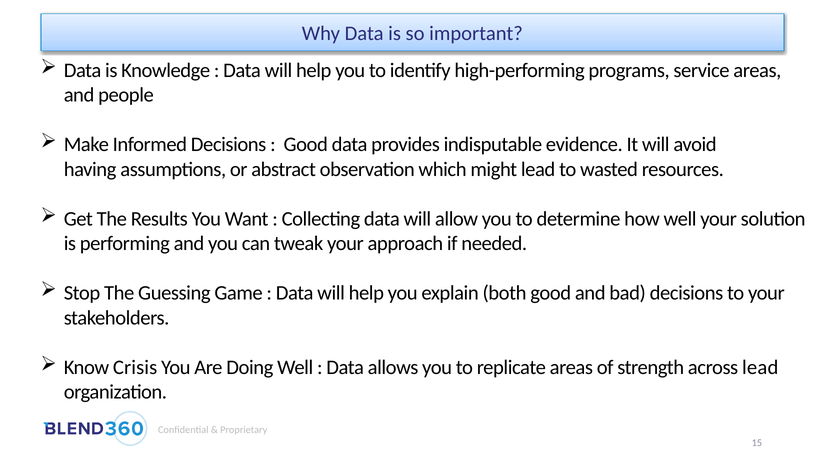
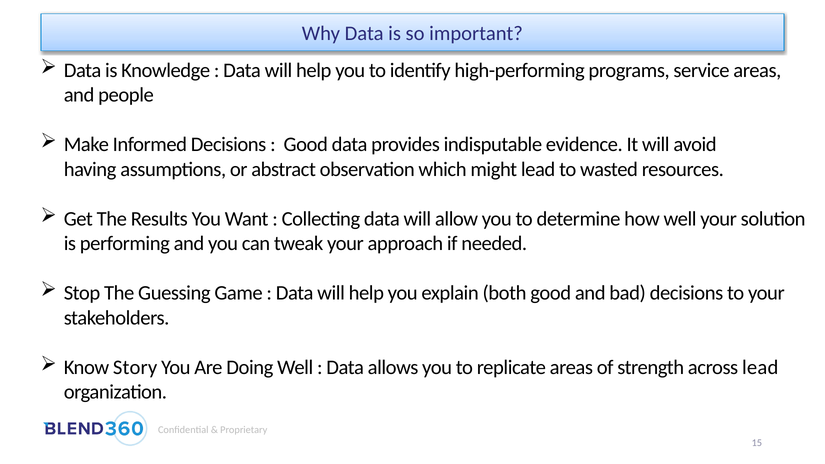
Crisis: Crisis -> Story
